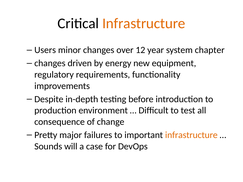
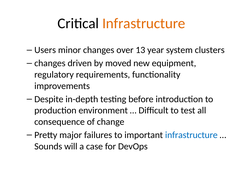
12: 12 -> 13
chapter: chapter -> clusters
energy: energy -> moved
infrastructure at (191, 135) colour: orange -> blue
